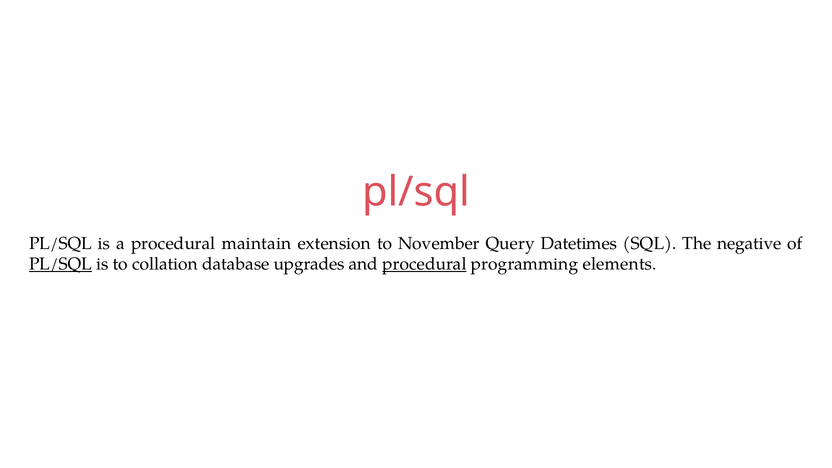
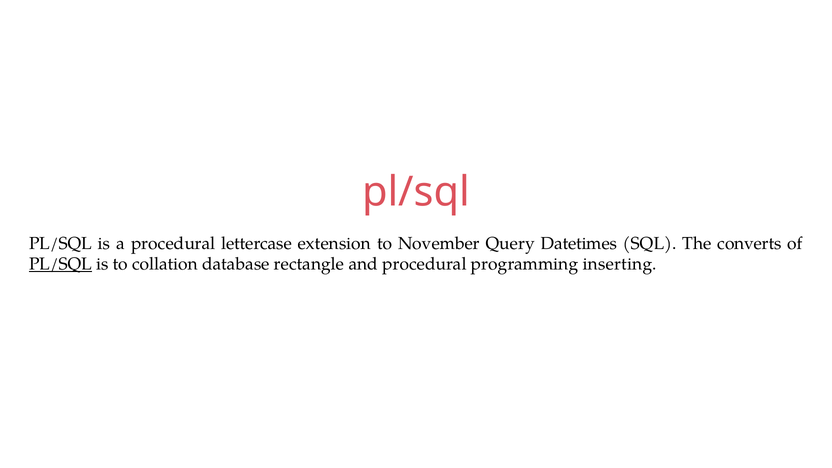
maintain: maintain -> lettercase
negative: negative -> converts
upgrades: upgrades -> rectangle
procedural at (424, 264) underline: present -> none
elements: elements -> inserting
